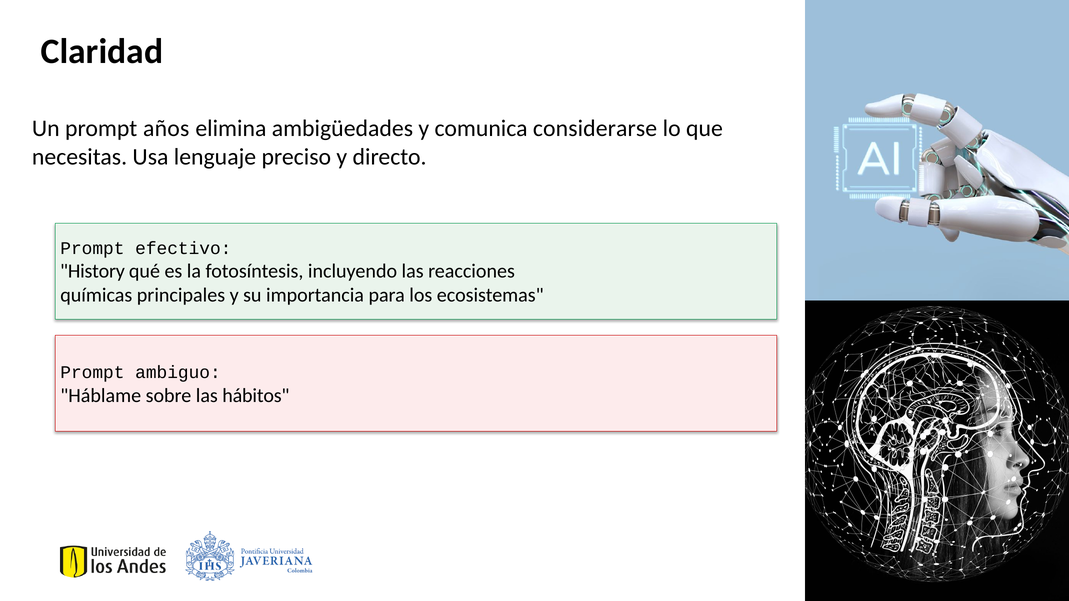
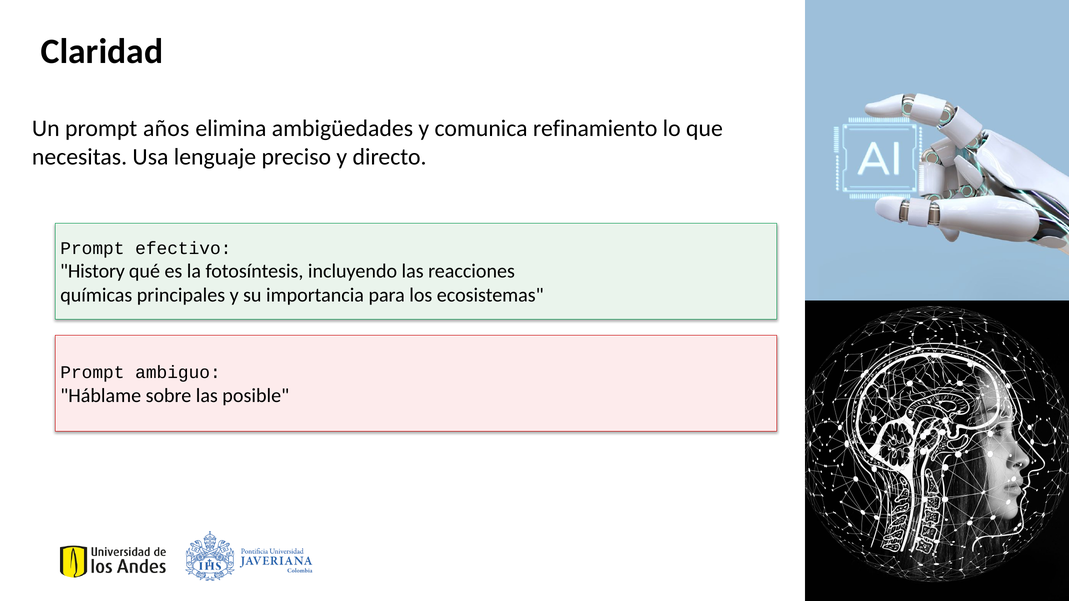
considerarse: considerarse -> refinamiento
hábitos: hábitos -> posible
